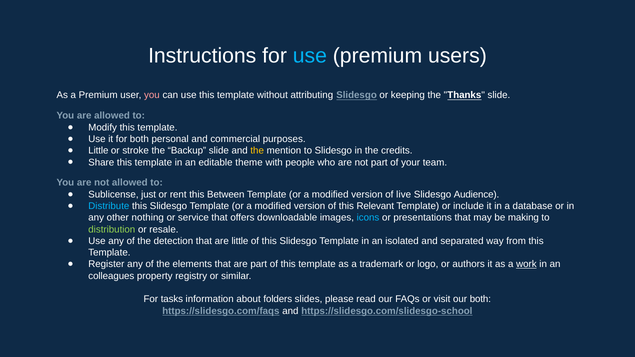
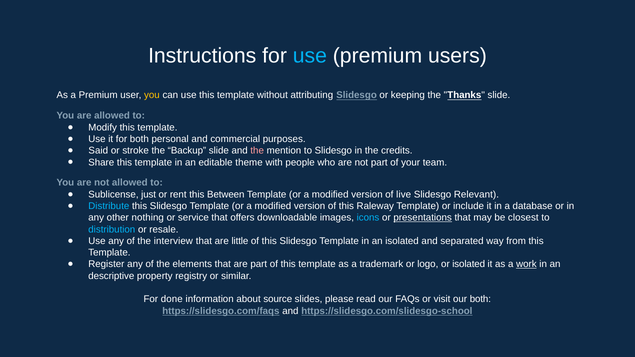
you at (152, 95) colour: pink -> yellow
Little at (98, 151): Little -> Said
the at (257, 151) colour: yellow -> pink
Audience: Audience -> Relevant
Relevant: Relevant -> Raleway
presentations underline: none -> present
making: making -> closest
distribution colour: light green -> light blue
detection: detection -> interview
or authors: authors -> isolated
colleagues: colleagues -> descriptive
tasks: tasks -> done
folders: folders -> source
